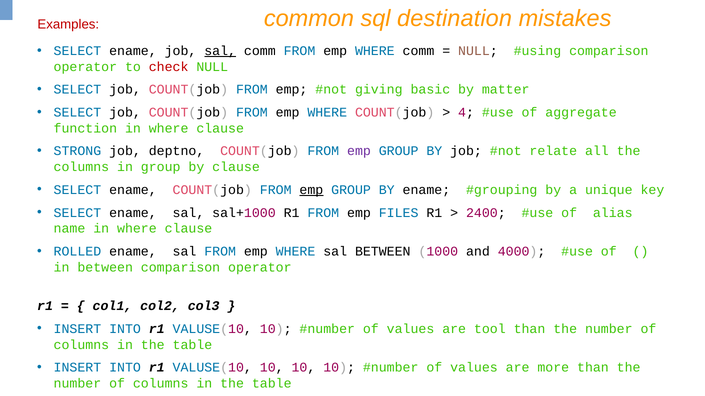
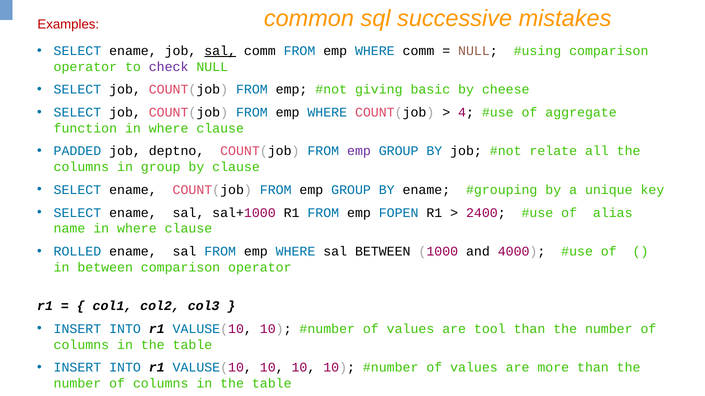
destination: destination -> successive
check colour: red -> purple
matter: matter -> cheese
STRONG: STRONG -> PADDED
emp at (311, 190) underline: present -> none
FILES: FILES -> FOPEN
